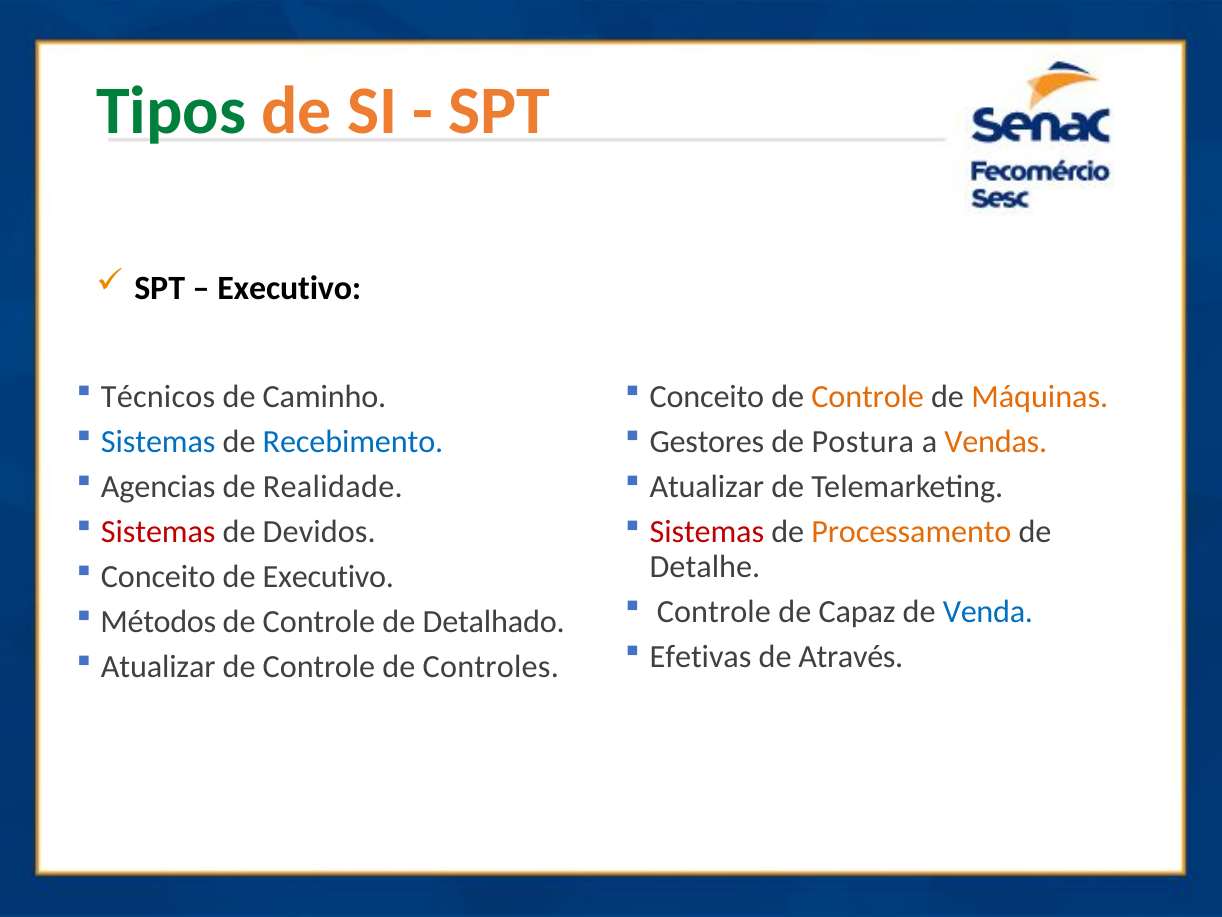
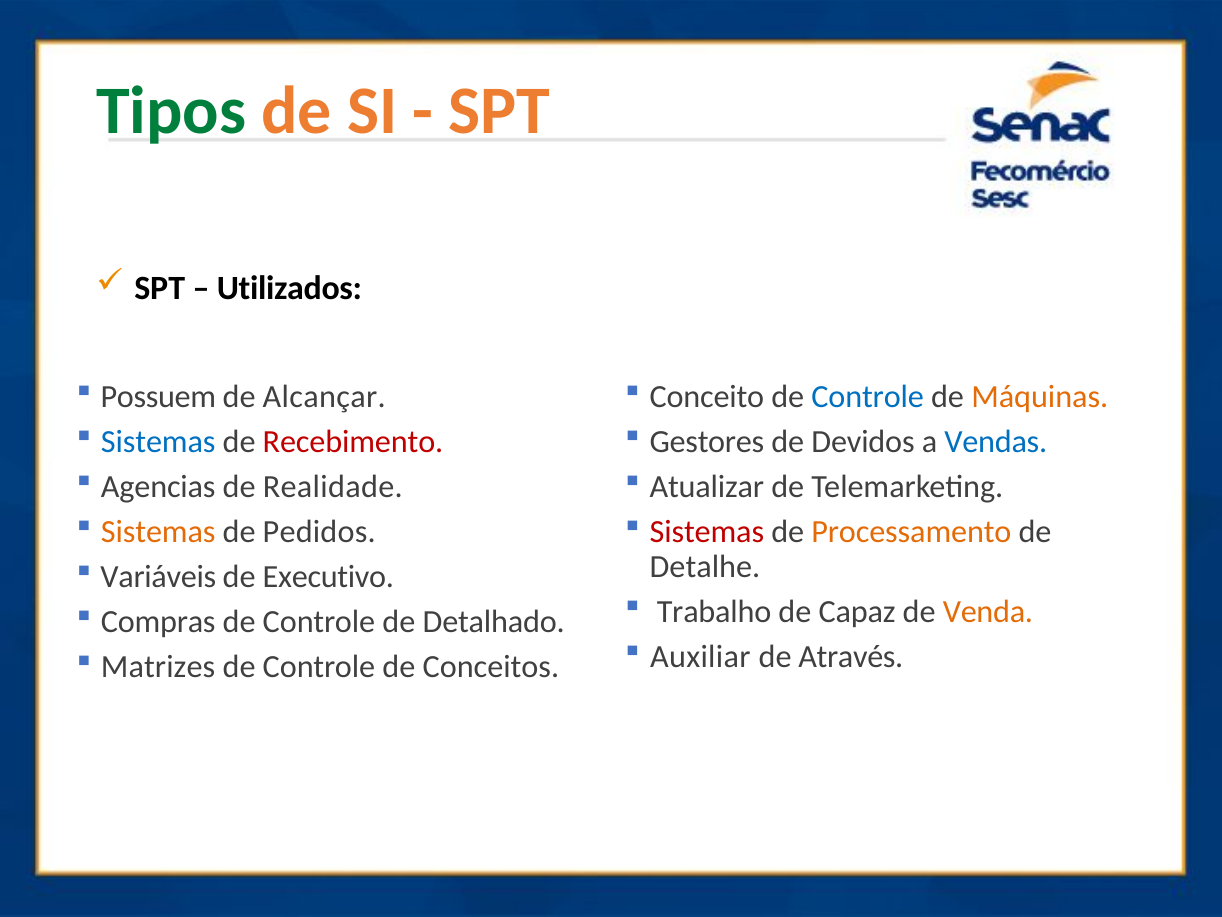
Executivo at (289, 289): Executivo -> Utilizados
Técnicos: Técnicos -> Possuem
Caminho: Caminho -> Alcançar
Controle at (868, 396) colour: orange -> blue
Recebimento colour: blue -> red
Postura: Postura -> Devidos
Vendas colour: orange -> blue
Sistemas at (158, 531) colour: red -> orange
Devidos: Devidos -> Pedidos
Conceito at (158, 576): Conceito -> Variáveis
Controle at (714, 611): Controle -> Trabalho
Venda colour: blue -> orange
Métodos: Métodos -> Compras
Efetivas: Efetivas -> Auxiliar
Atualizar at (158, 666): Atualizar -> Matrizes
Controles: Controles -> Conceitos
